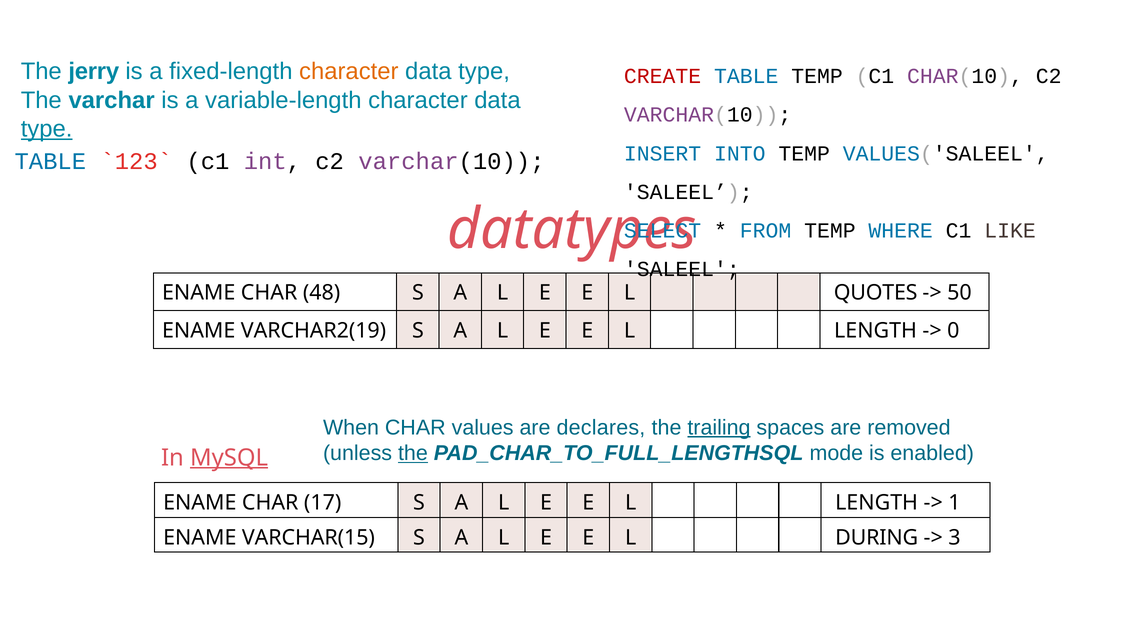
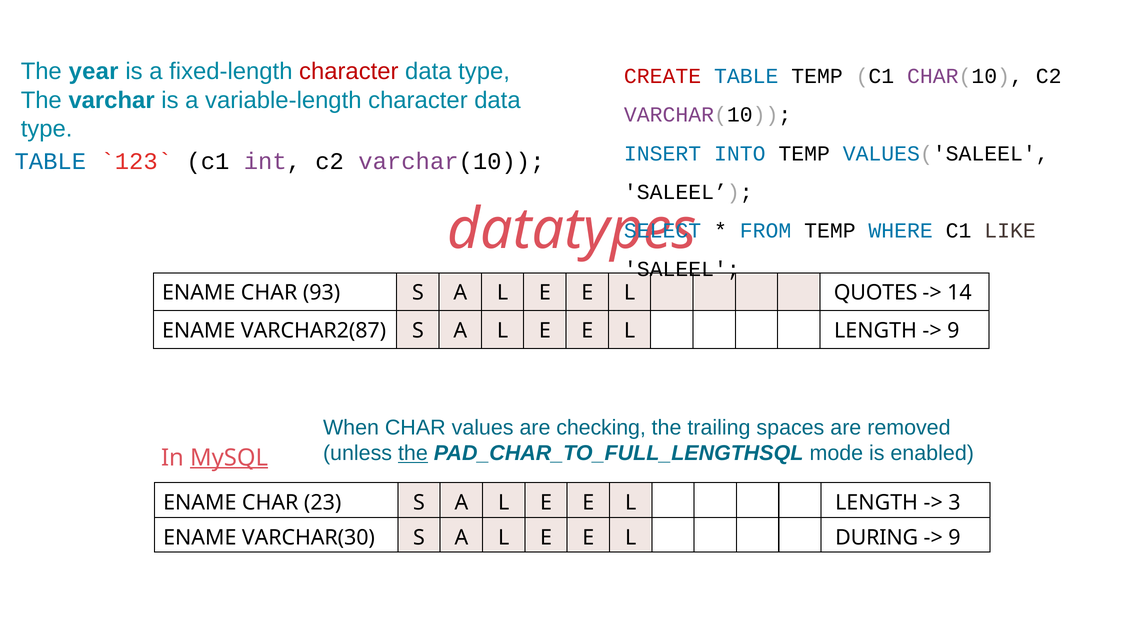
jerry: jerry -> year
character at (349, 71) colour: orange -> red
type at (47, 129) underline: present -> none
48: 48 -> 93
50: 50 -> 14
VARCHAR2(19: VARCHAR2(19 -> VARCHAR2(87
0 at (953, 330): 0 -> 9
declares: declares -> checking
trailing underline: present -> none
17: 17 -> 23
1: 1 -> 3
VARCHAR(15: VARCHAR(15 -> VARCHAR(30
3 at (954, 537): 3 -> 9
